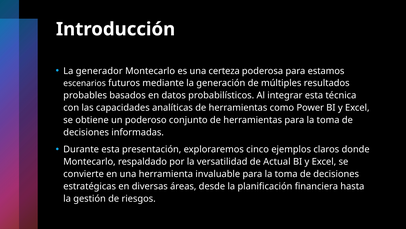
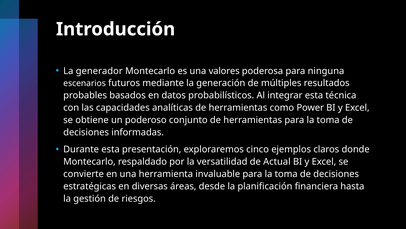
certeza: certeza -> valores
estamos: estamos -> ninguna
